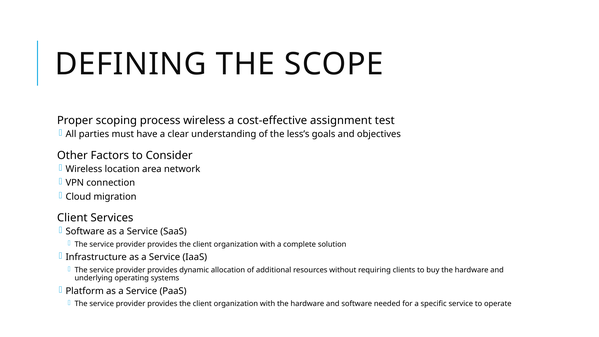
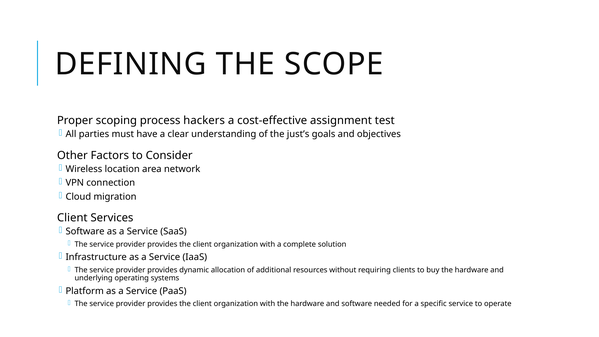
process wireless: wireless -> hackers
less’s: less’s -> just’s
